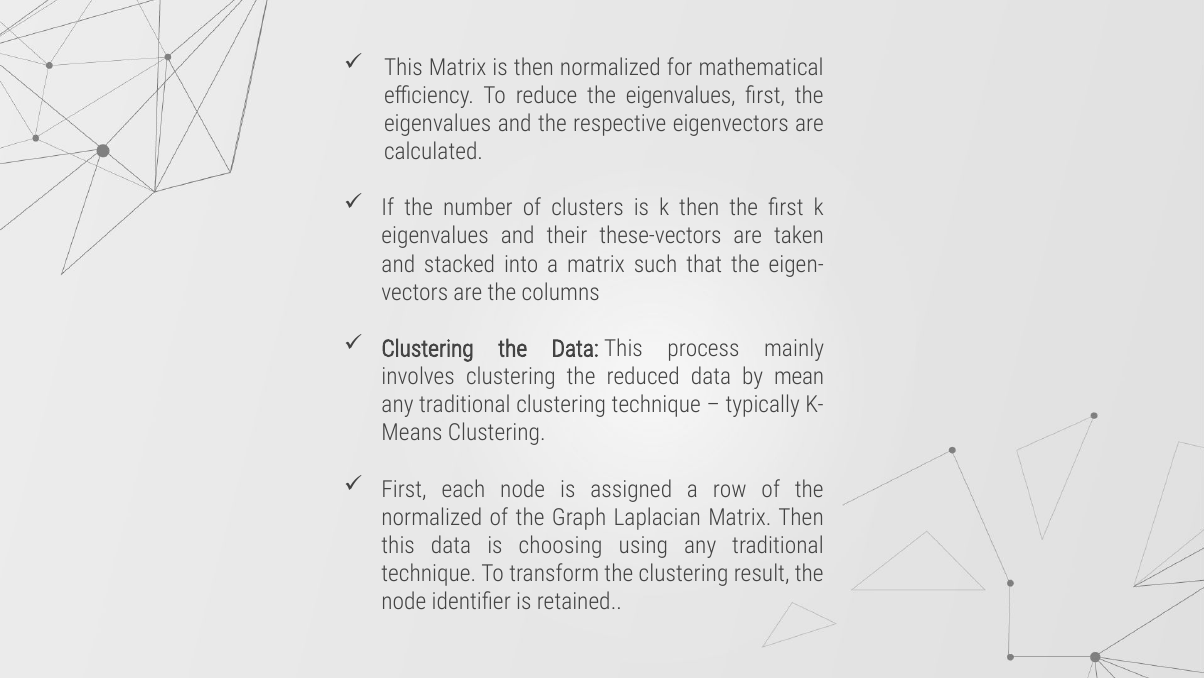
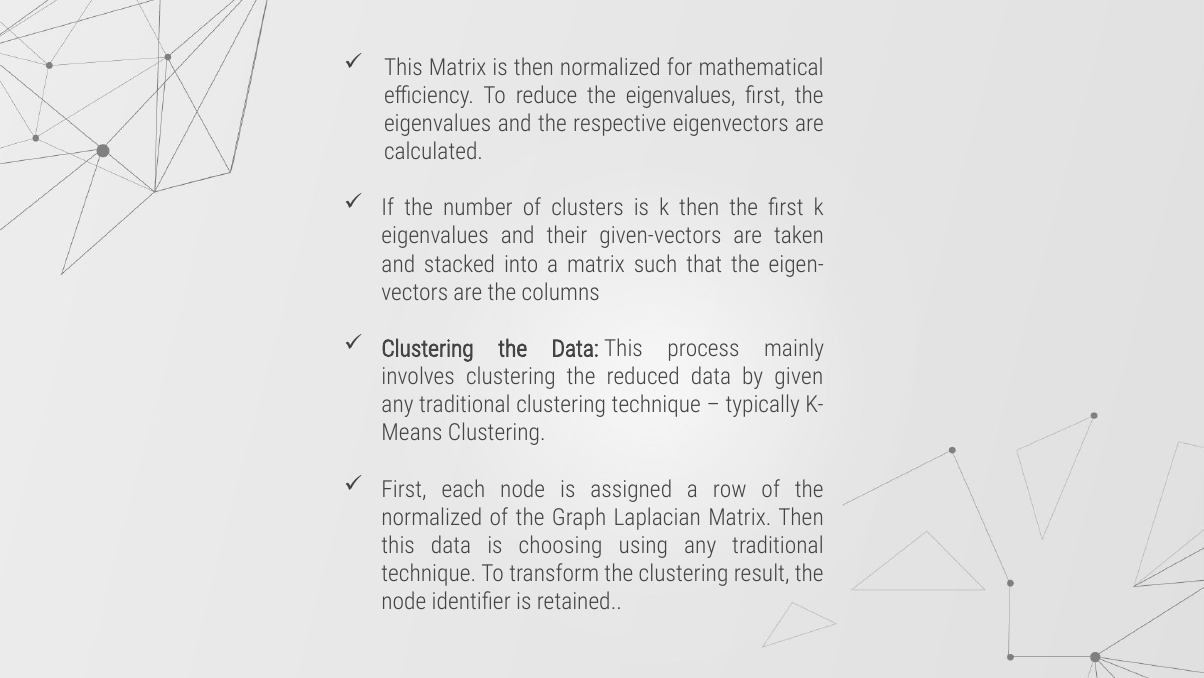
these-vectors: these-vectors -> given-vectors
mean: mean -> given
